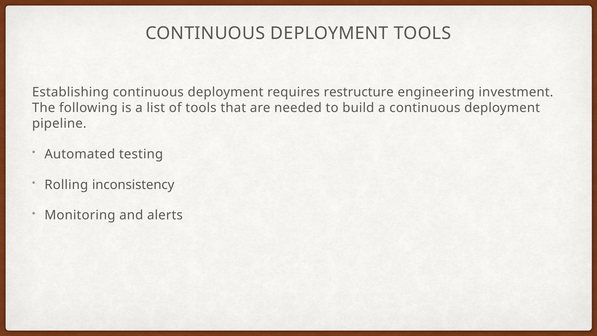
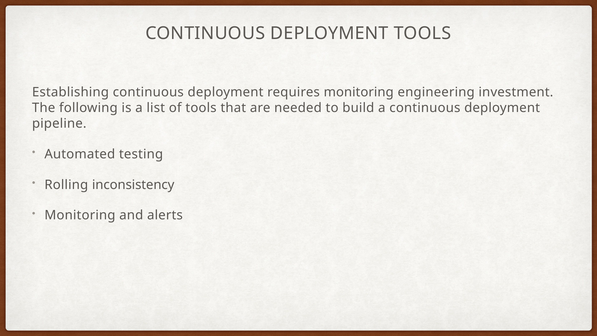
requires restructure: restructure -> monitoring
